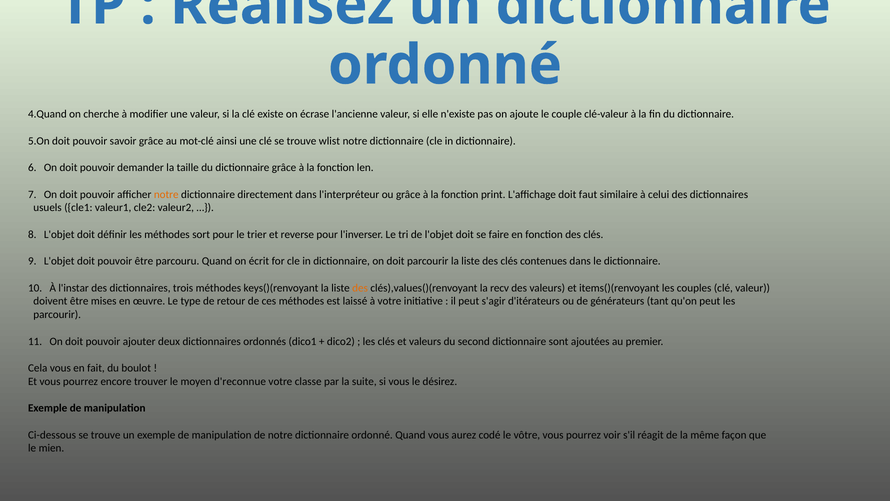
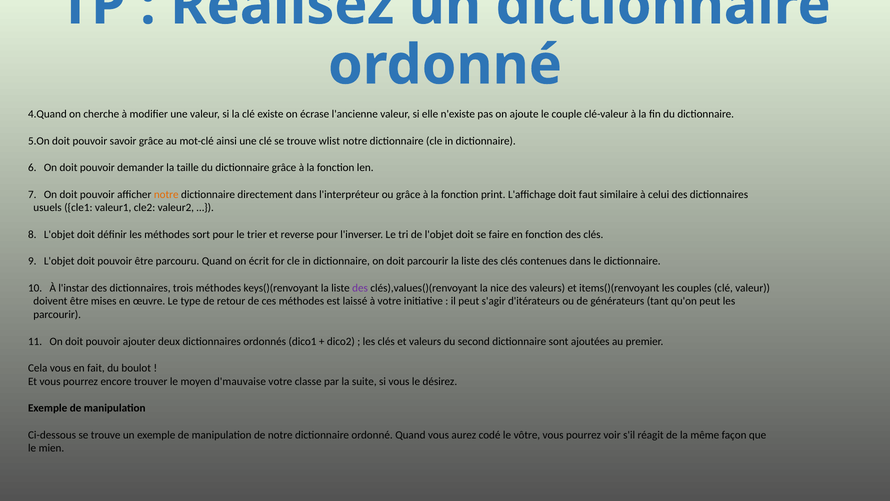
des at (360, 288) colour: orange -> purple
recv: recv -> nice
d'reconnue: d'reconnue -> d'mauvaise
